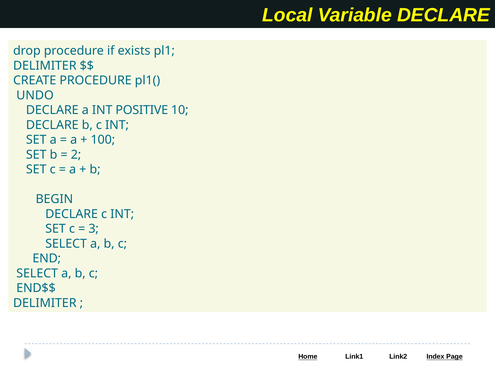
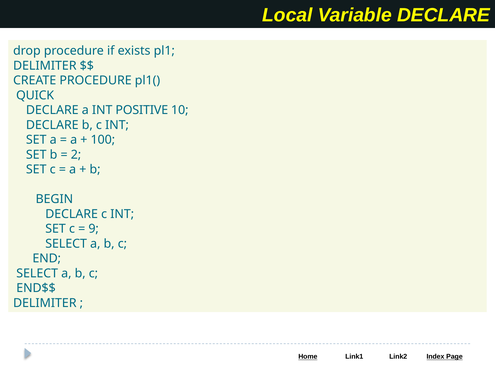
UNDO: UNDO -> QUICK
3: 3 -> 9
